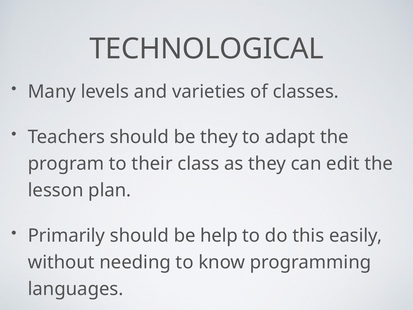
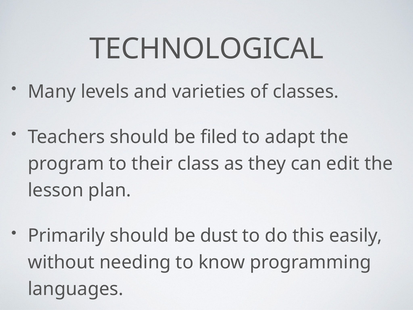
be they: they -> filed
help: help -> dust
